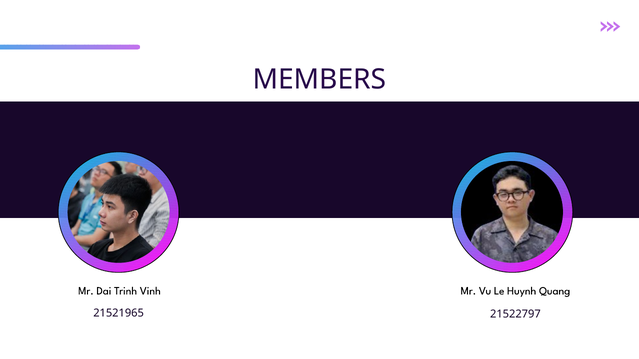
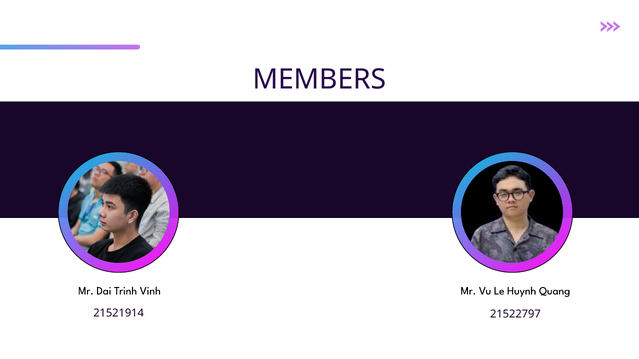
21521965: 21521965 -> 21521914
